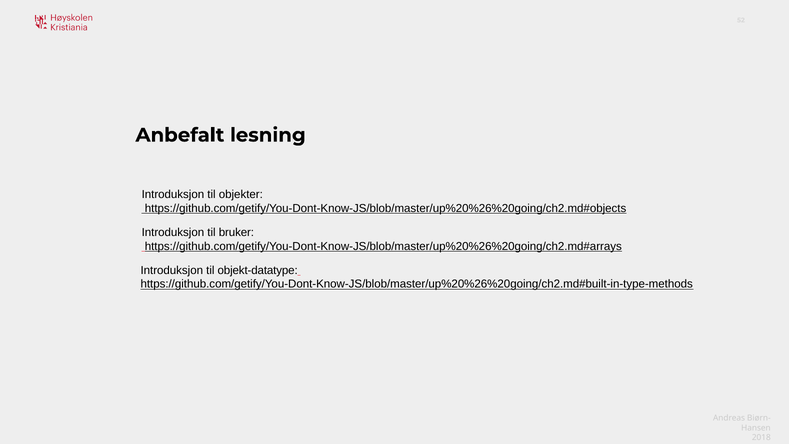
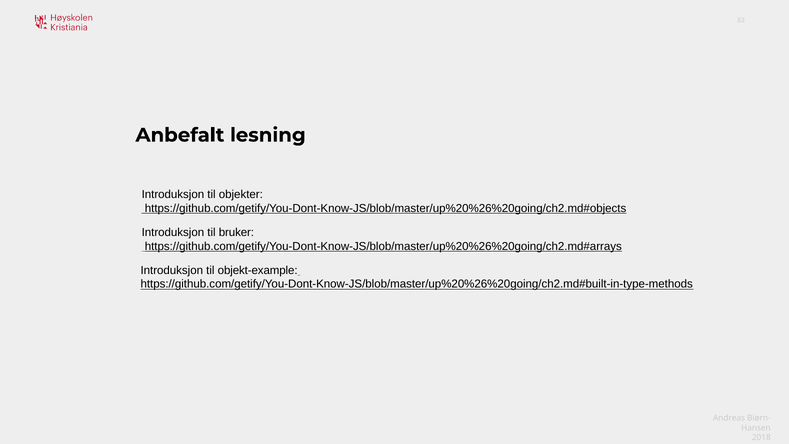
objekt-datatype: objekt-datatype -> objekt-example
